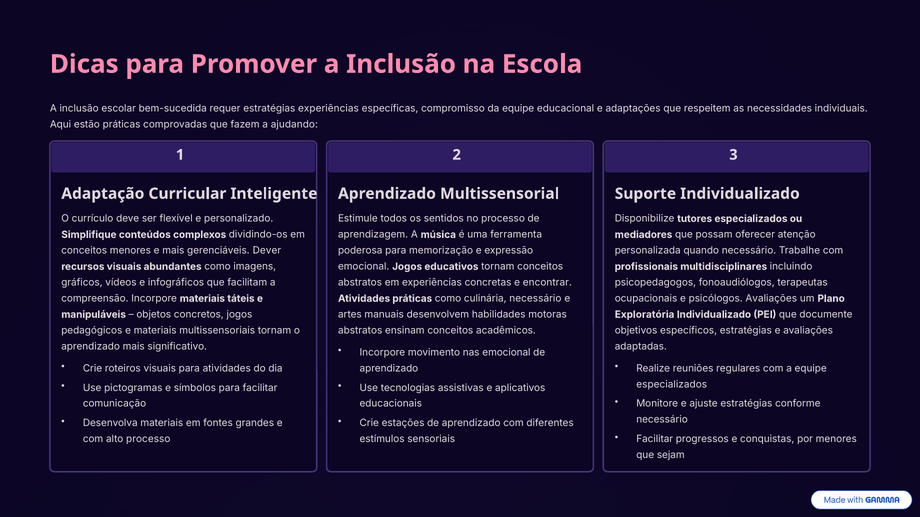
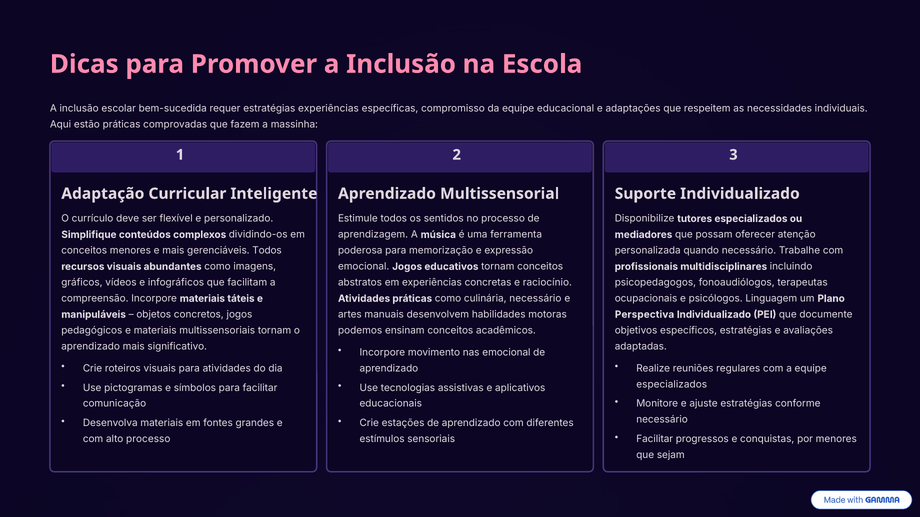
ajudando: ajudando -> massinha
gerenciáveis Dever: Dever -> Todos
encontrar: encontrar -> raciocínio
psicólogos Avaliações: Avaliações -> Linguagem
Exploratória: Exploratória -> Perspectiva
abstratos at (360, 331): abstratos -> podemos
